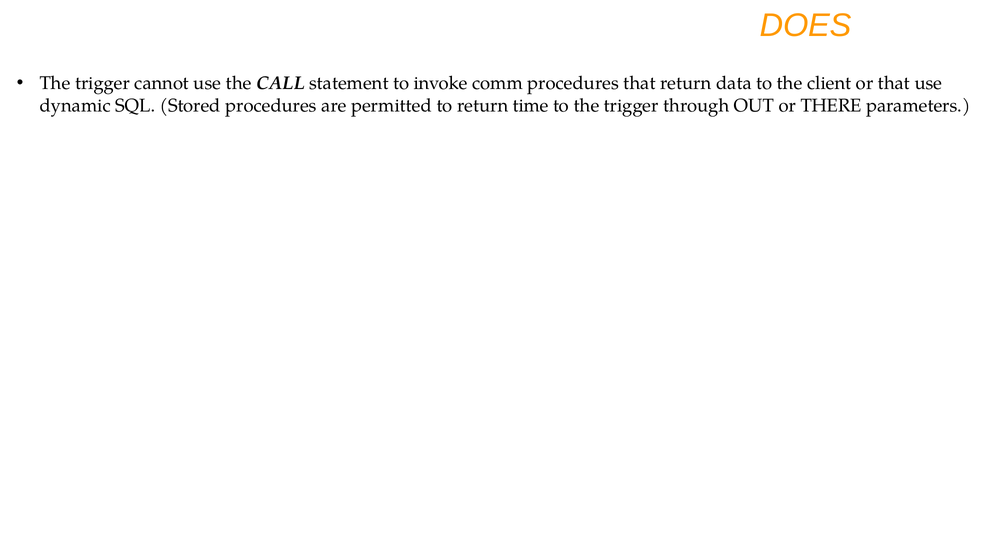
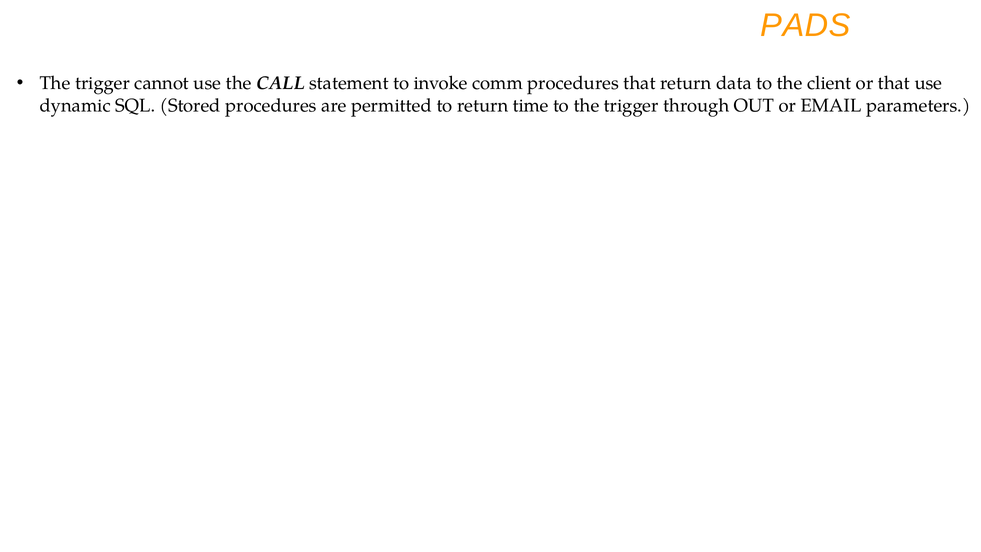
DOES: DOES -> PADS
THERE: THERE -> EMAIL
